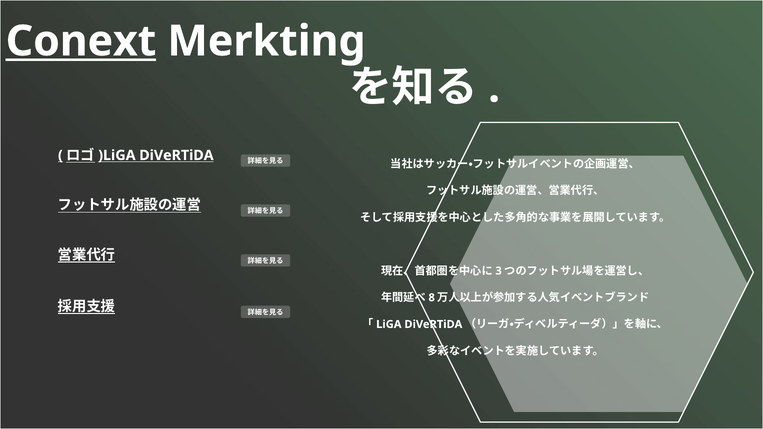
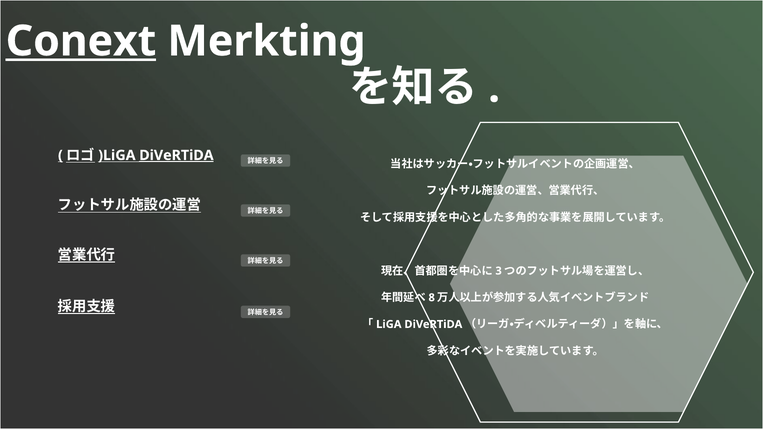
DiVeRTiDA at (176, 155) underline: none -> present
